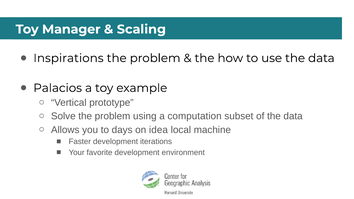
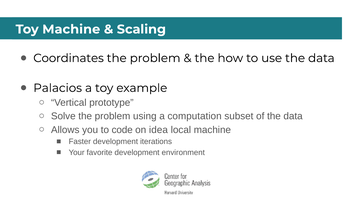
Toy Manager: Manager -> Machine
Inspirations: Inspirations -> Coordinates
days: days -> code
